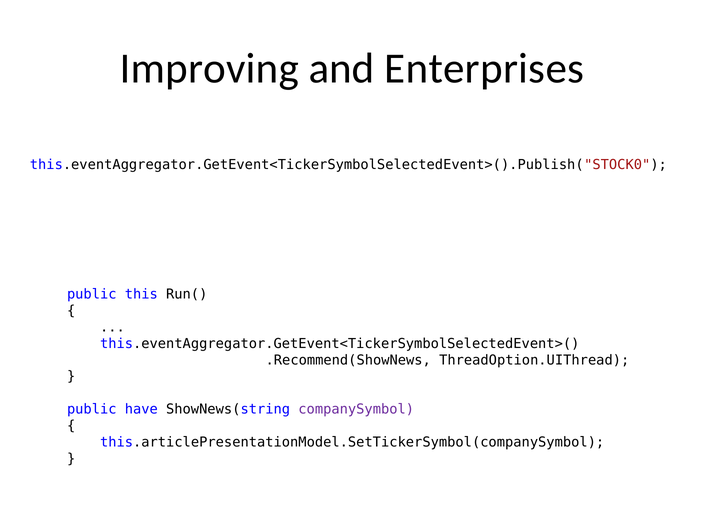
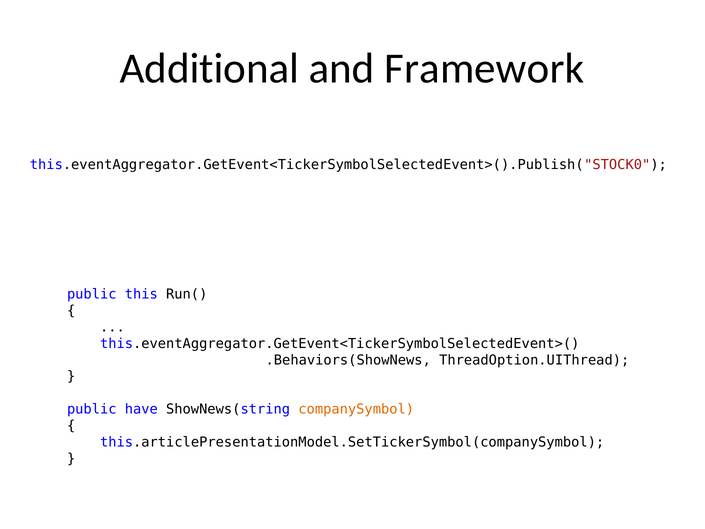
Improving: Improving -> Additional
Enterprises: Enterprises -> Framework
.Recommend(ShowNews: .Recommend(ShowNews -> .Behaviors(ShowNews
companySymbol colour: purple -> orange
